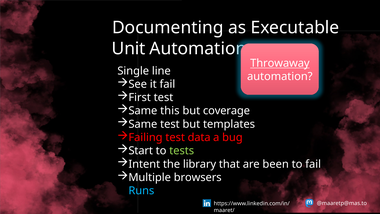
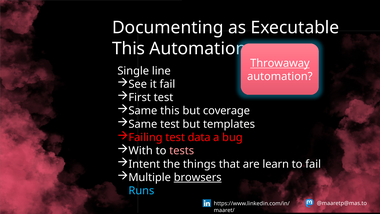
Unit at (129, 49): Unit -> This
Start: Start -> With
tests colour: light green -> pink
library: library -> things
been: been -> learn
browsers underline: none -> present
